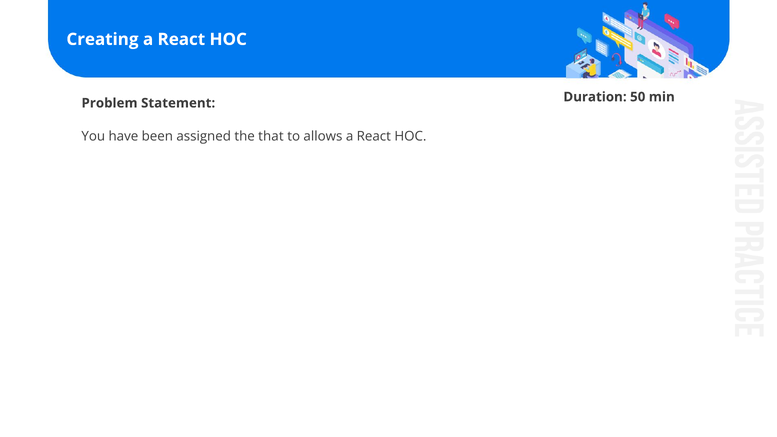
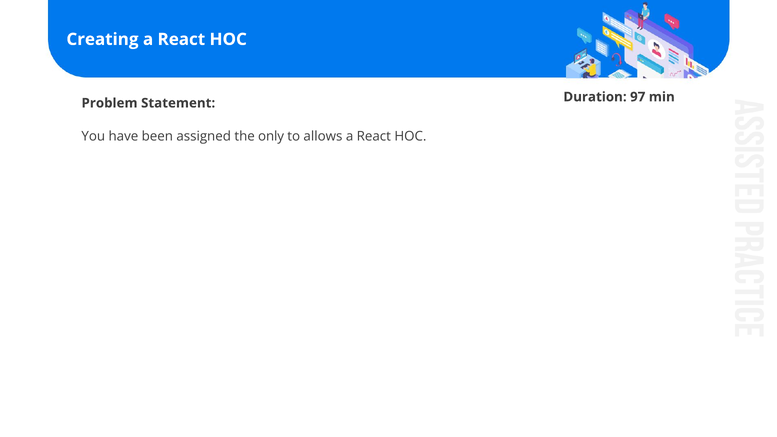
50: 50 -> 97
that: that -> only
